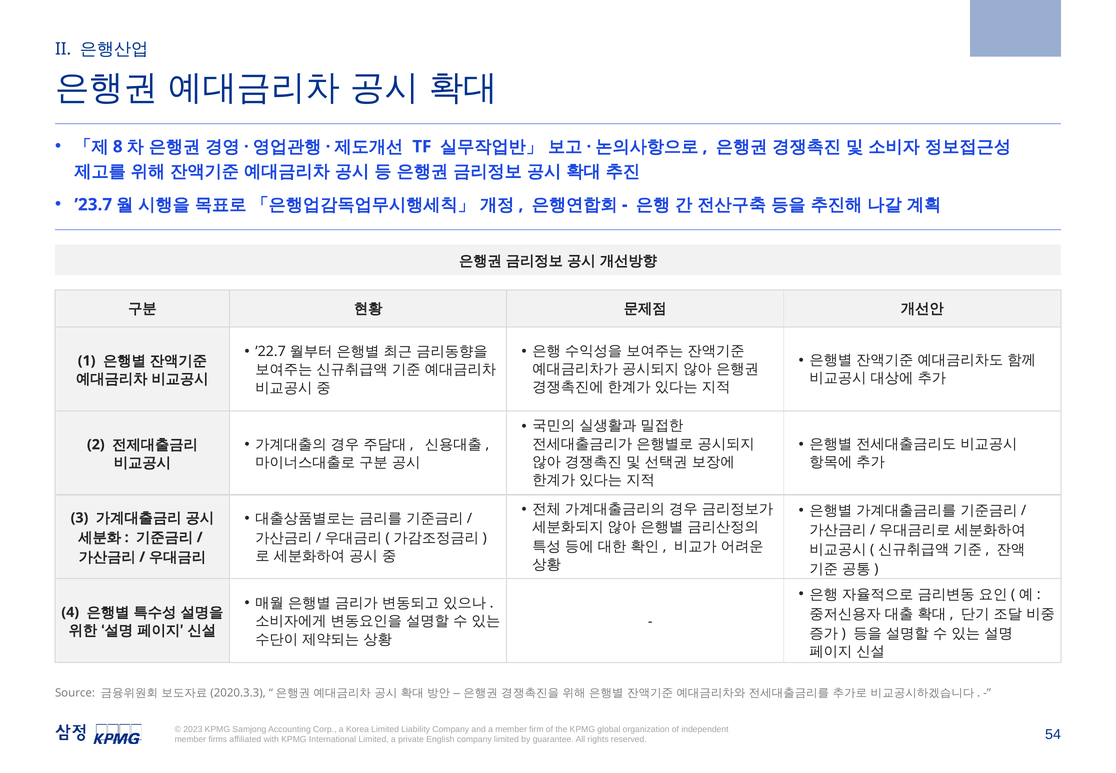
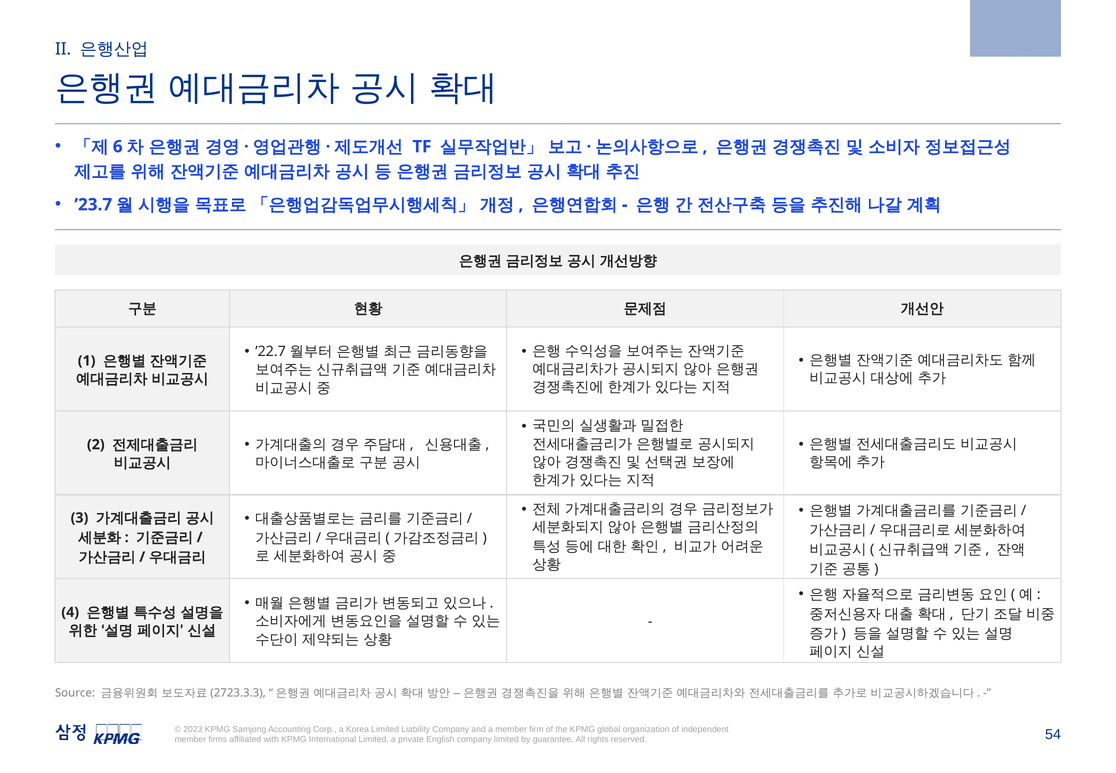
8: 8 -> 6
2020.3.3: 2020.3.3 -> 2723.3.3
